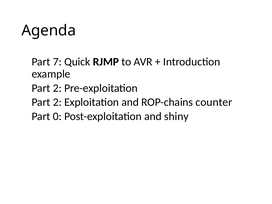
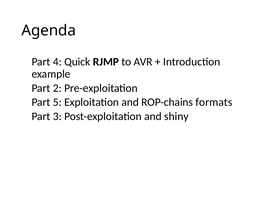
7: 7 -> 4
2 at (57, 102): 2 -> 5
counter: counter -> formats
0: 0 -> 3
